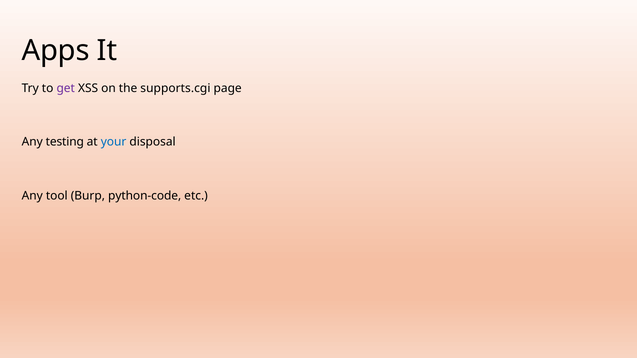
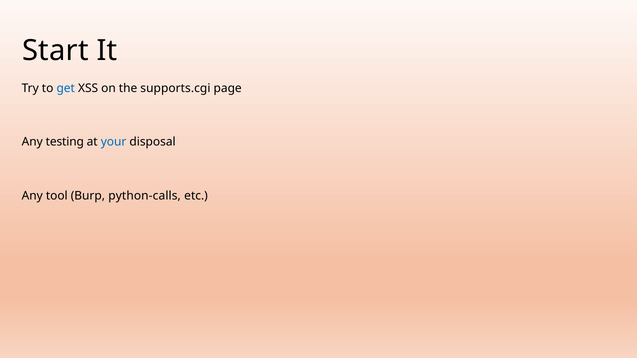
Apps: Apps -> Start
get colour: purple -> blue
python-code: python-code -> python-calls
